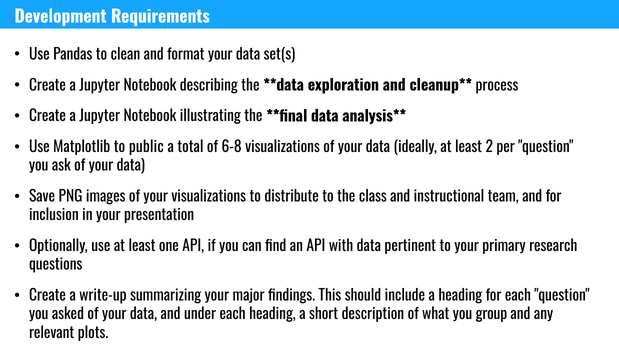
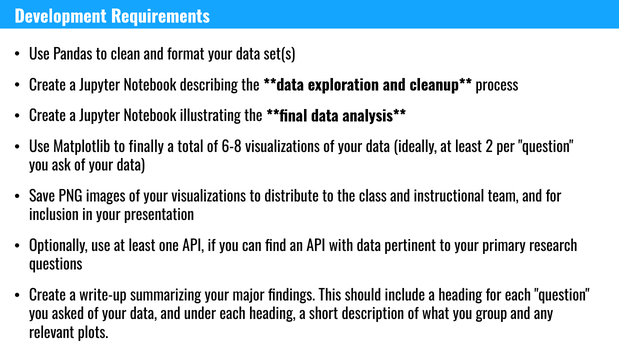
public: public -> finally
